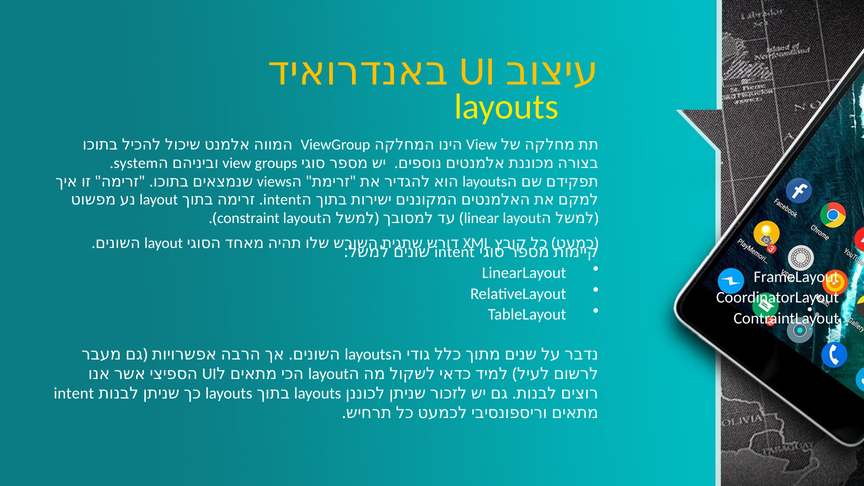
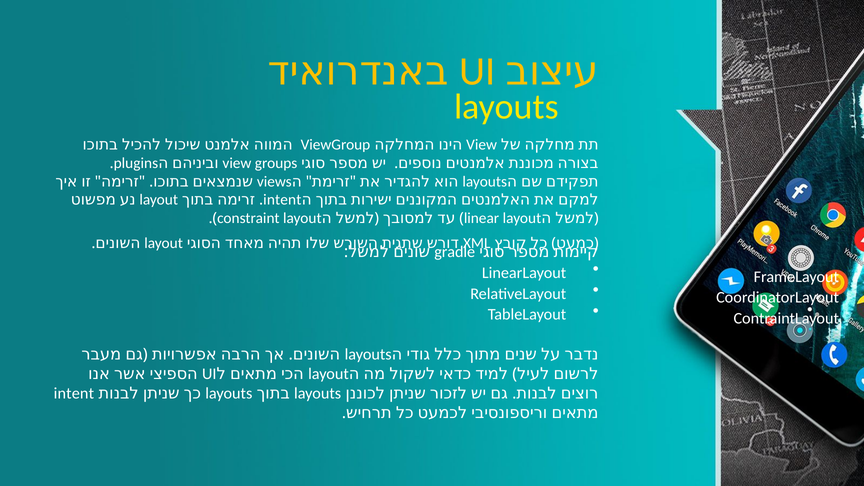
system: system -> plugins
intent at (455, 252): intent -> gradle
